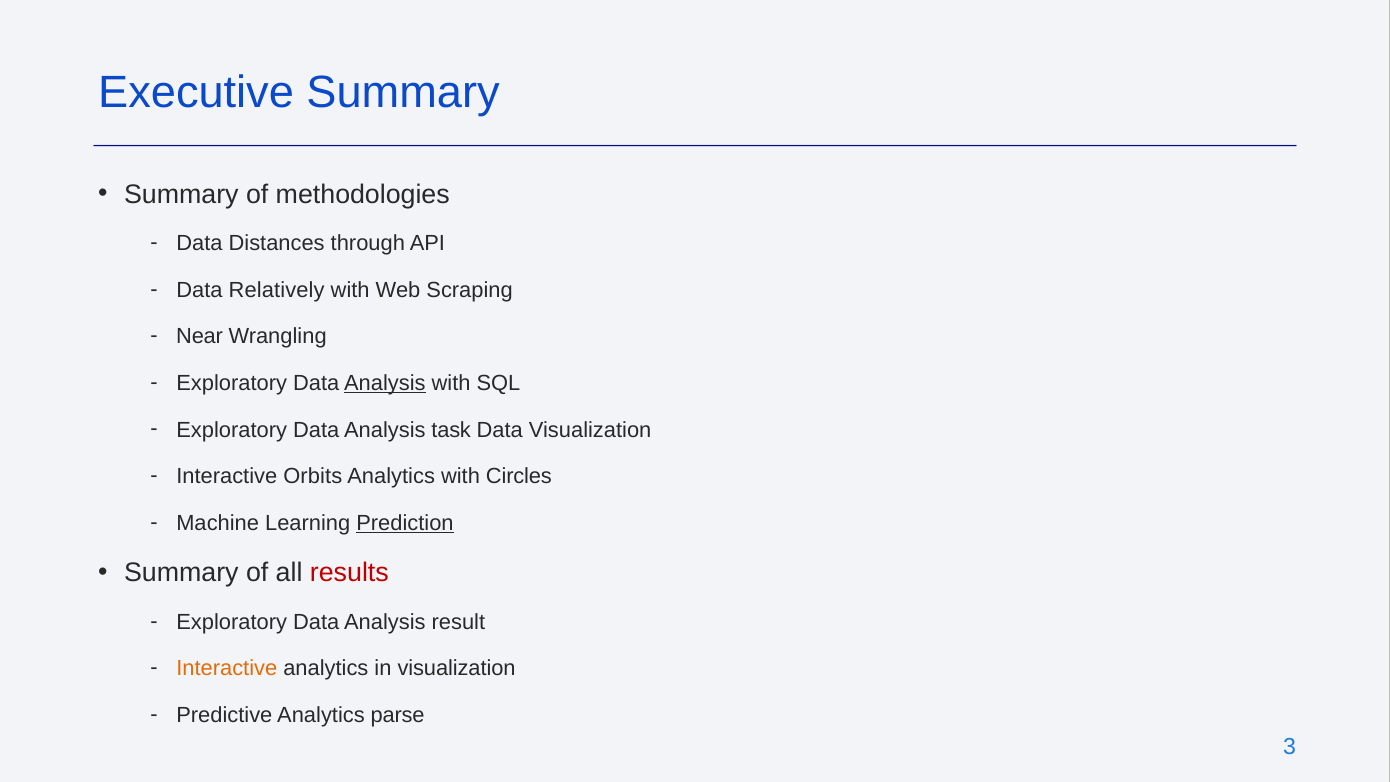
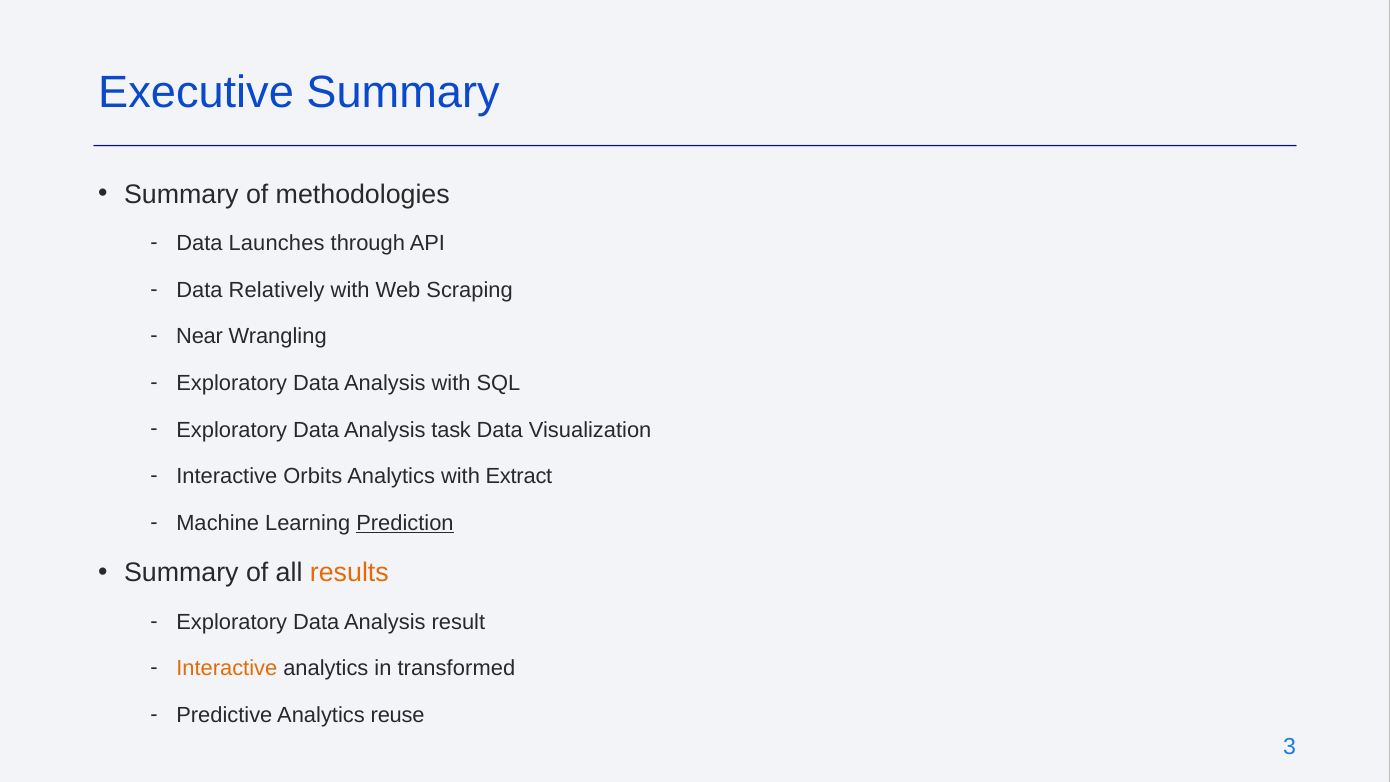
Distances: Distances -> Launches
Analysis at (385, 383) underline: present -> none
Circles: Circles -> Extract
results colour: red -> orange
in visualization: visualization -> transformed
parse: parse -> reuse
